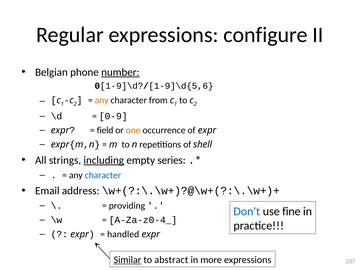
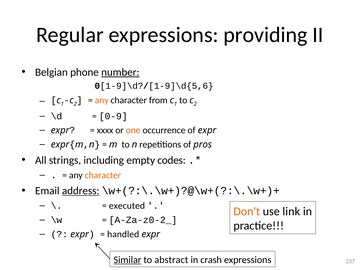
configure: configure -> providing
field: field -> xxxx
shell: shell -> pros
including underline: present -> none
series: series -> codes
character at (103, 175) colour: blue -> orange
address underline: none -> present
providing: providing -> executed
Don't colour: blue -> orange
fine: fine -> link
A-Za-z0-4_: A-Za-z0-4_ -> A-Za-z0-2_
more: more -> crash
